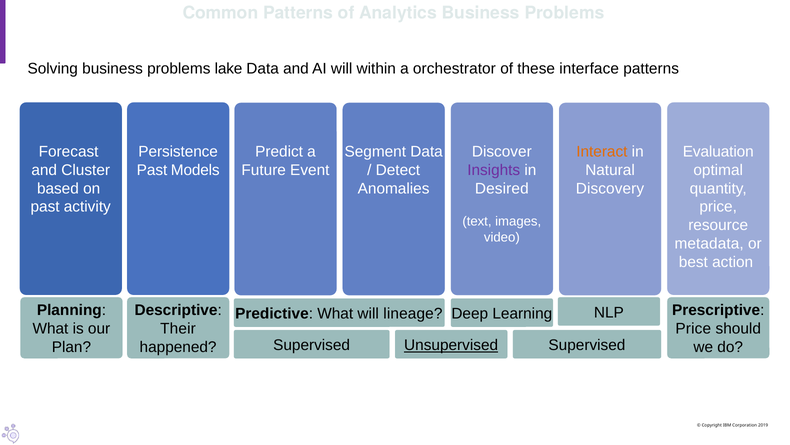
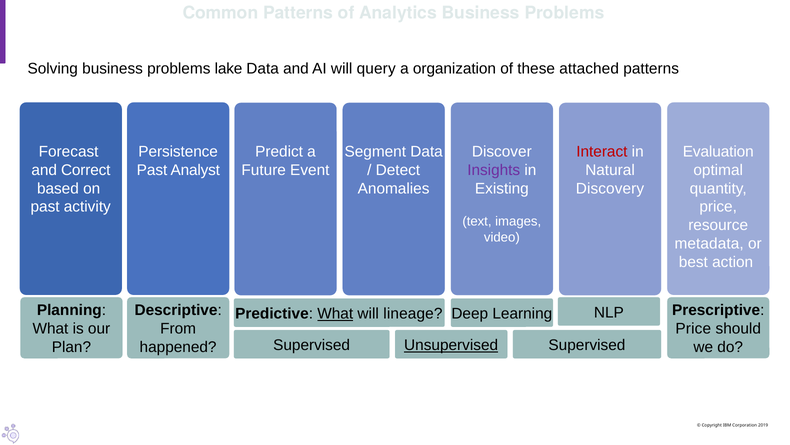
within: within -> query
orchestrator: orchestrator -> organization
interface: interface -> attached
Interact colour: orange -> red
Cluster: Cluster -> Correct
Models: Models -> Analyst
Desired: Desired -> Existing
What at (335, 313) underline: none -> present
Their: Their -> From
